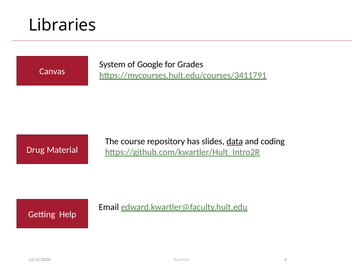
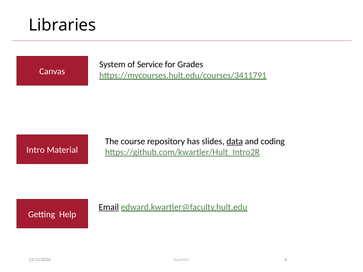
Google: Google -> Service
Drug: Drug -> Intro
Email underline: none -> present
